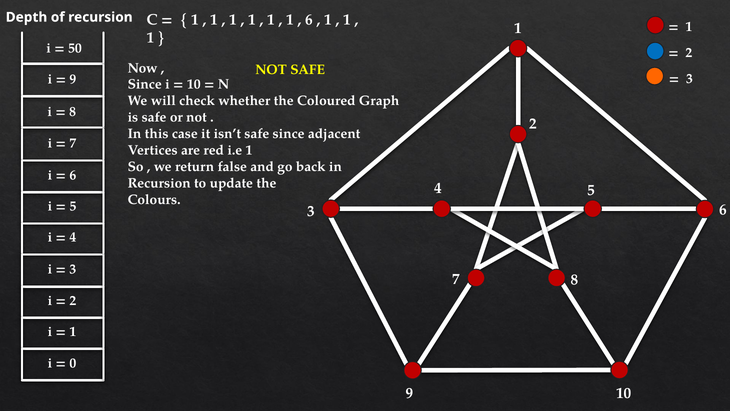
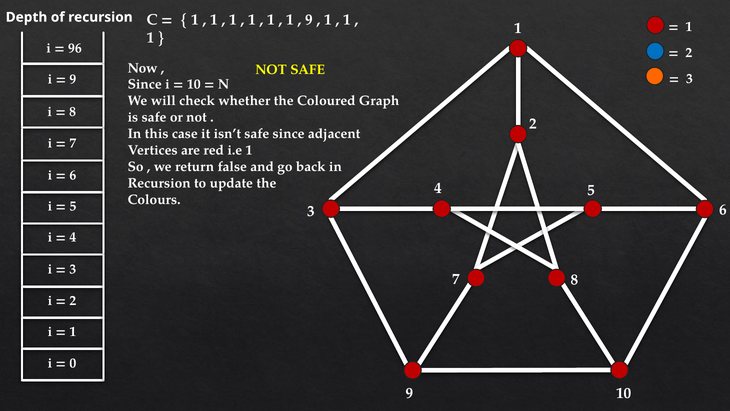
6 at (309, 20): 6 -> 9
50: 50 -> 96
